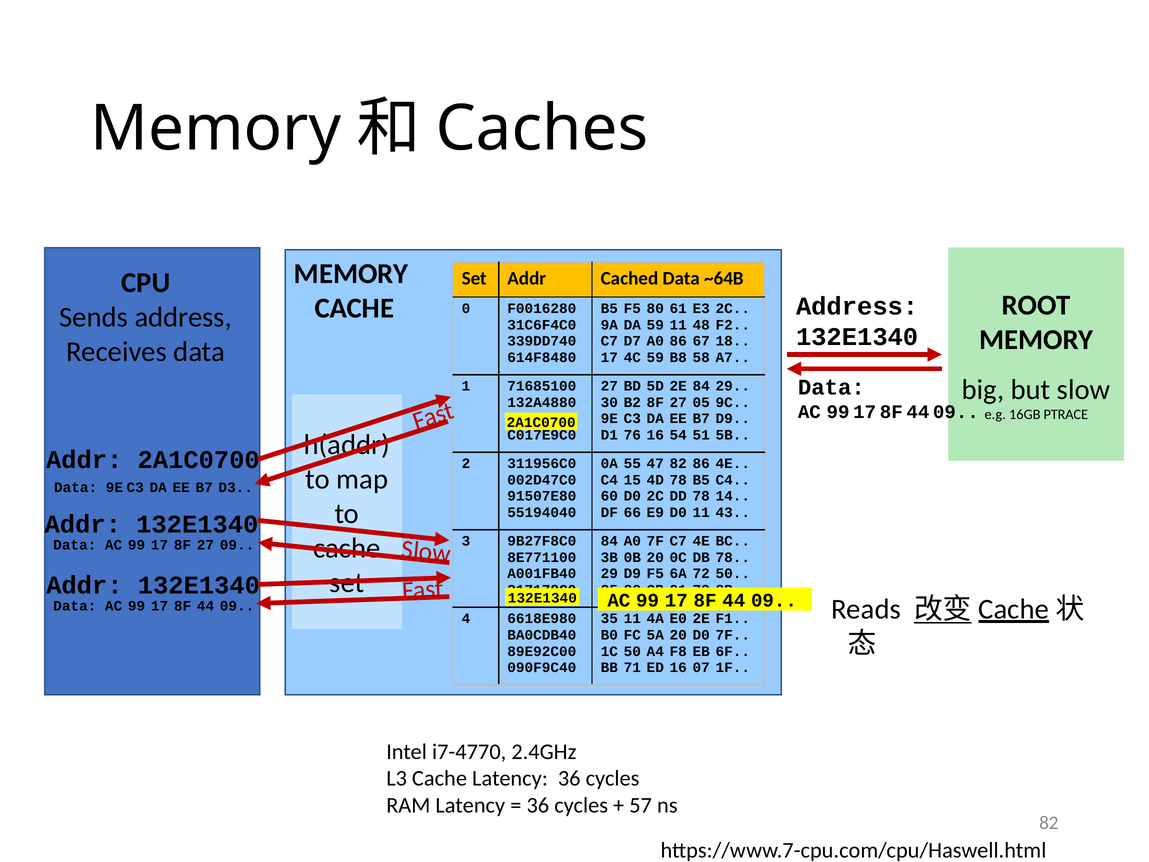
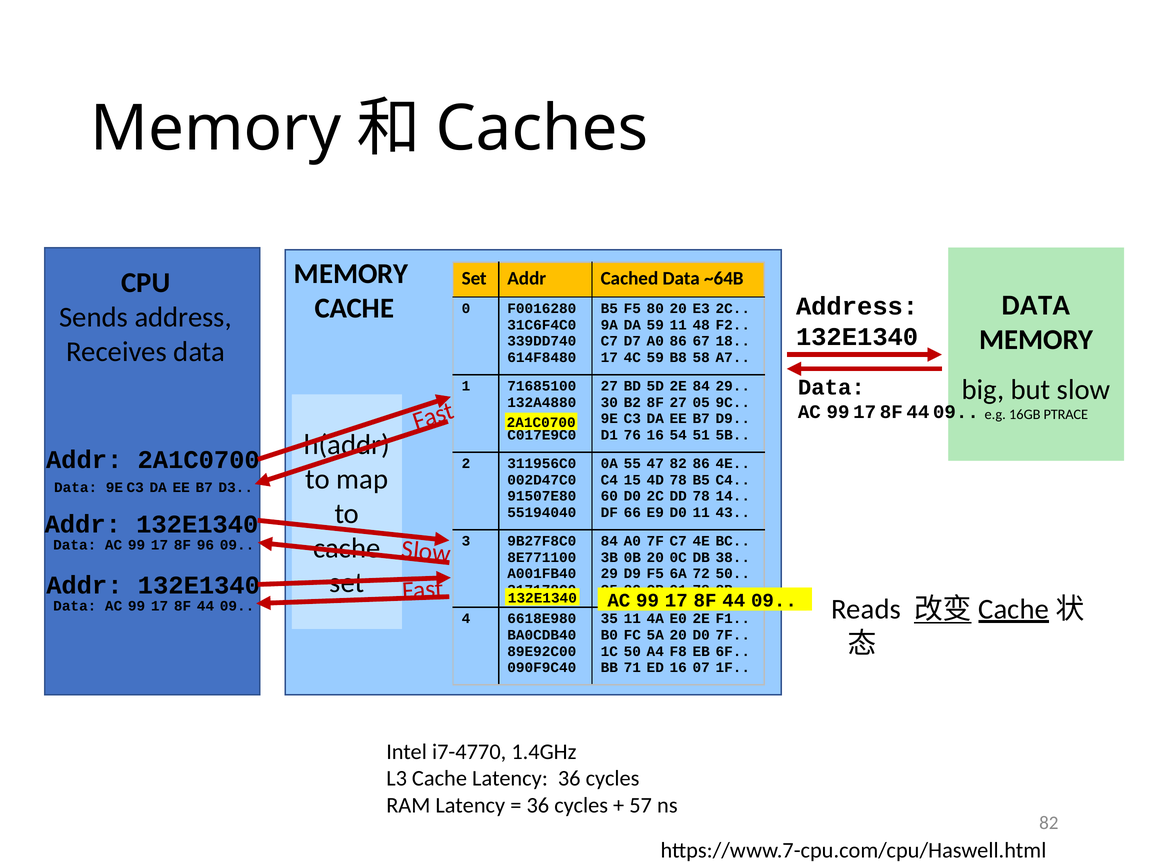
ROOT at (1036, 305): ROOT -> DATA
80 61: 61 -> 20
17 8F 27: 27 -> 96
DB 78: 78 -> 38
2.4GHz: 2.4GHz -> 1.4GHz
